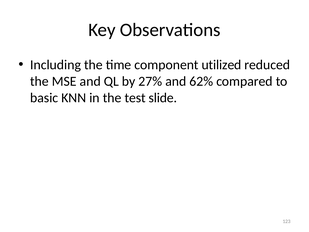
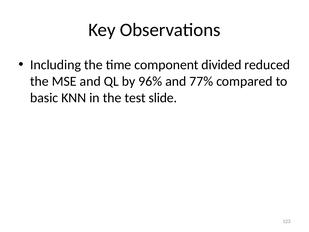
utilized: utilized -> divided
27%: 27% -> 96%
62%: 62% -> 77%
